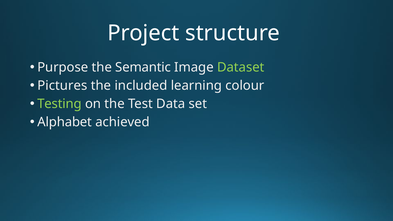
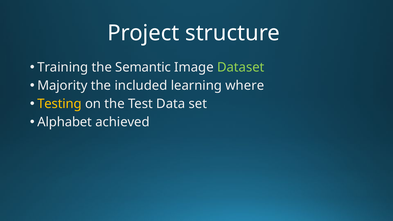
Purpose: Purpose -> Training
Pictures: Pictures -> Majority
colour: colour -> where
Testing colour: light green -> yellow
